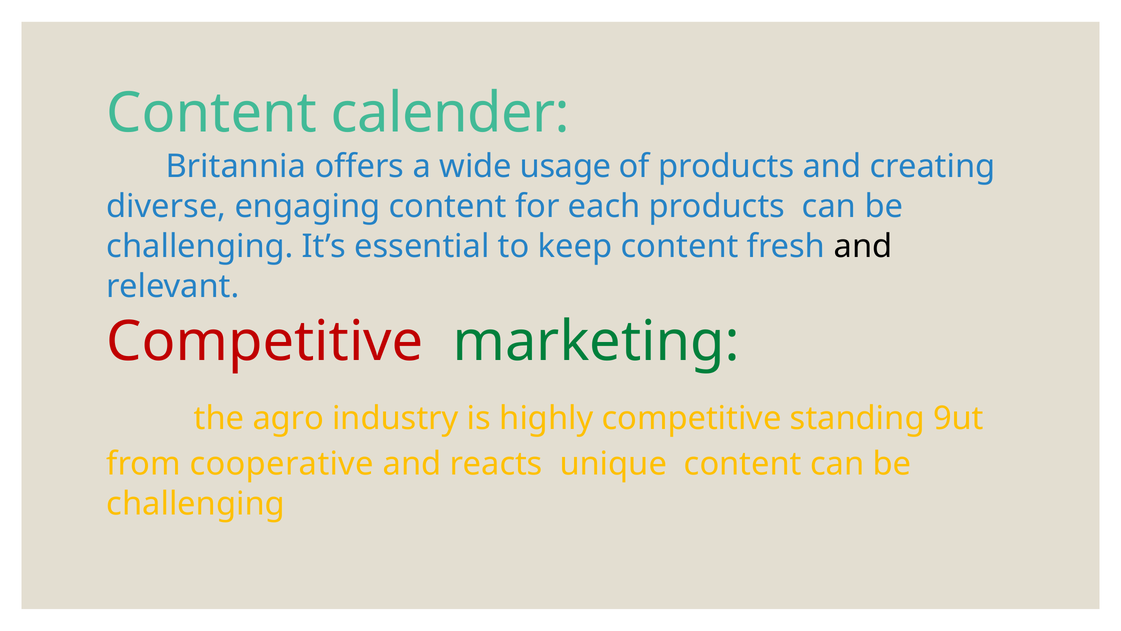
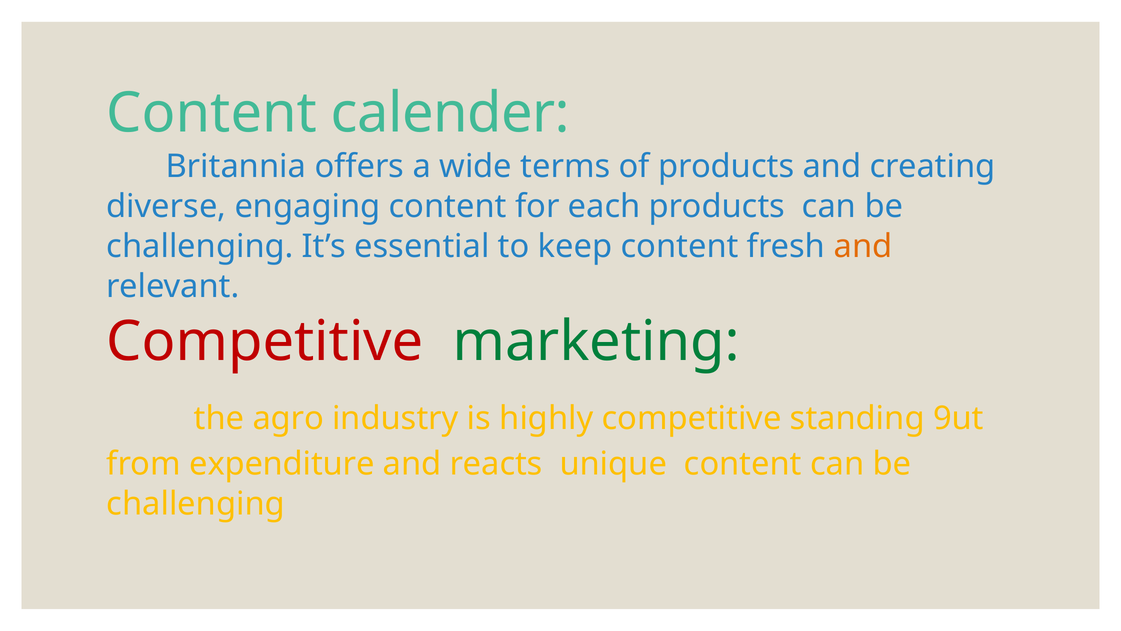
usage: usage -> terms
and at (863, 246) colour: black -> orange
cooperative: cooperative -> expenditure
